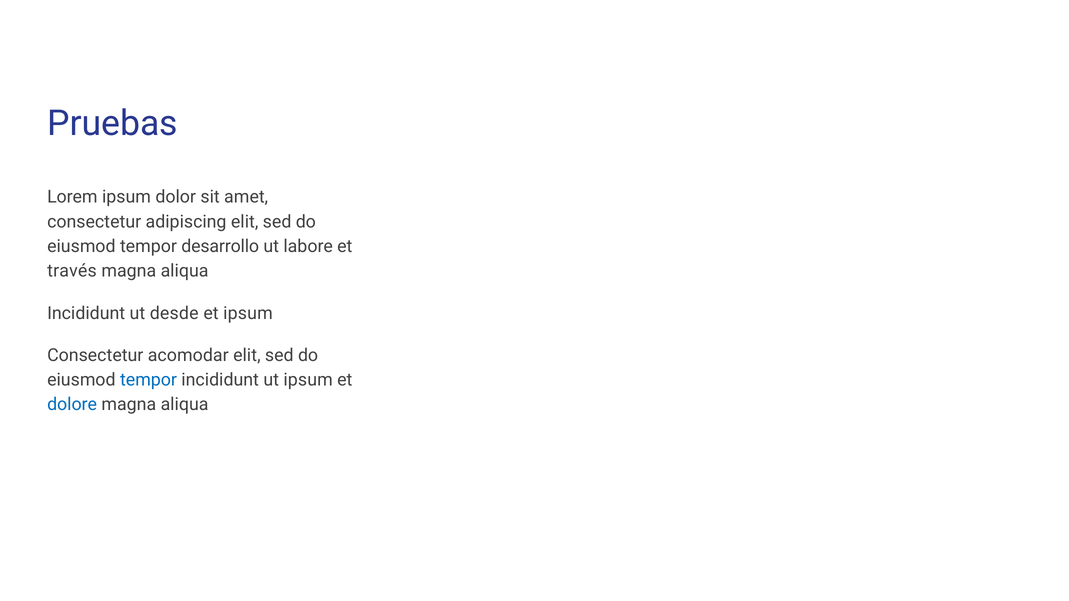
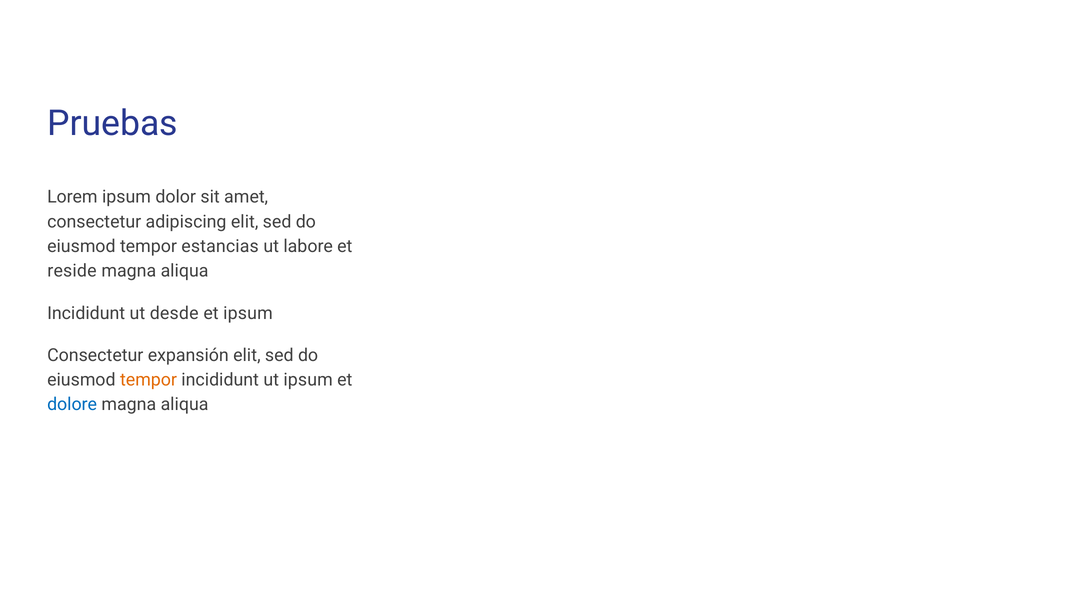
desarrollo: desarrollo -> estancias
través: través -> reside
acomodar: acomodar -> expansión
tempor at (149, 380) colour: blue -> orange
